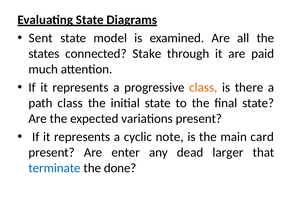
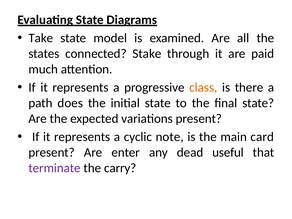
Sent: Sent -> Take
path class: class -> does
larger: larger -> useful
terminate colour: blue -> purple
done: done -> carry
